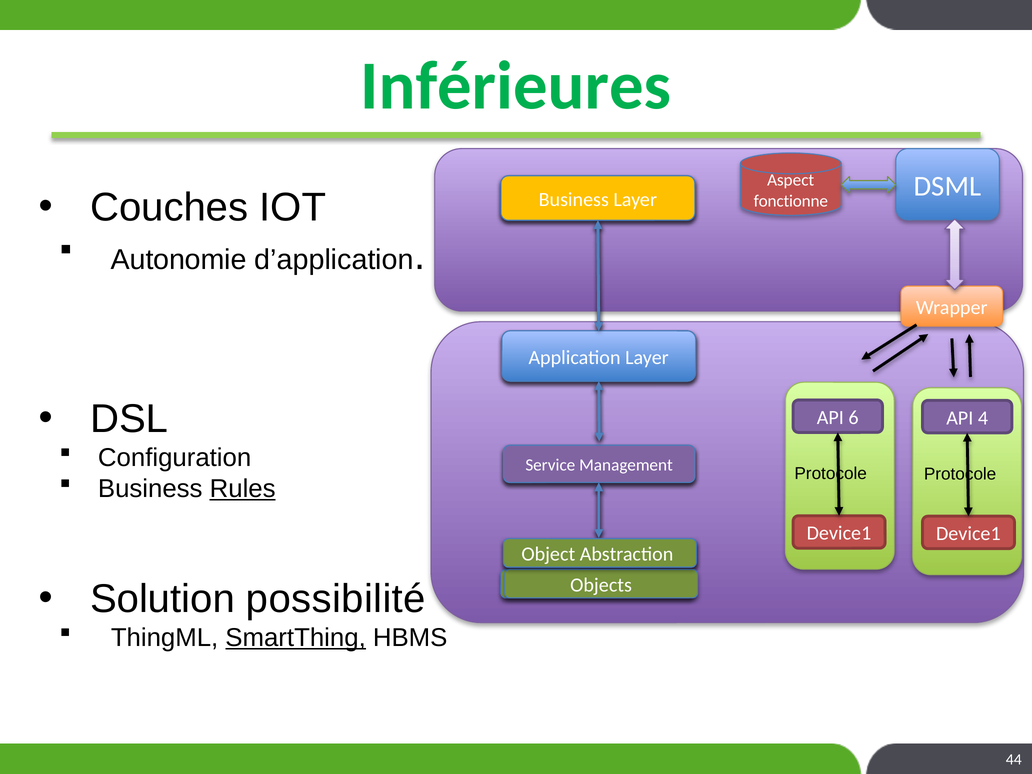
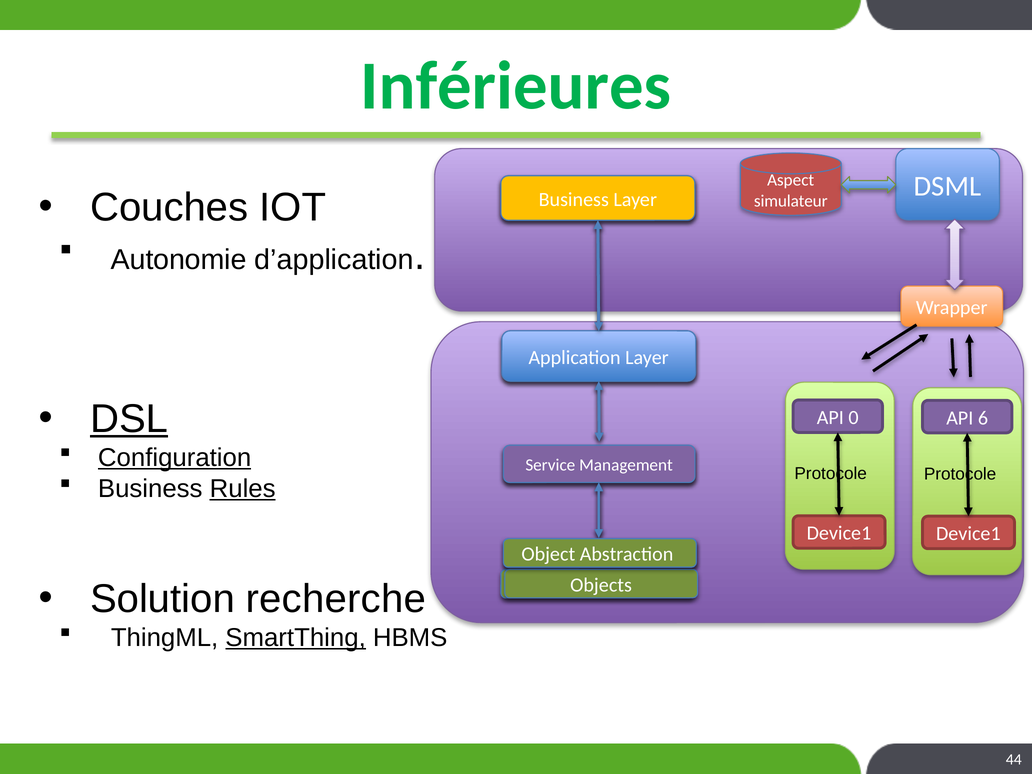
fonctionne: fonctionne -> simulateur
DSL underline: none -> present
6: 6 -> 0
4: 4 -> 6
Configuration underline: none -> present
possibilité: possibilité -> recherche
